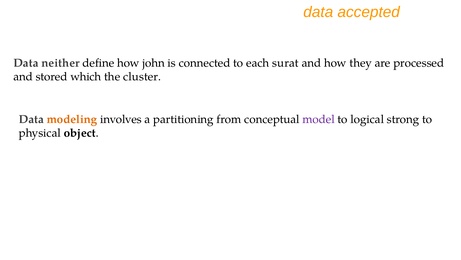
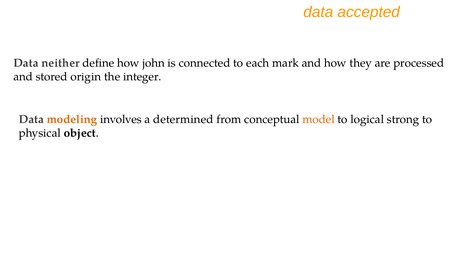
surat: surat -> mark
which: which -> origin
cluster: cluster -> integer
partitioning: partitioning -> determined
model colour: purple -> orange
